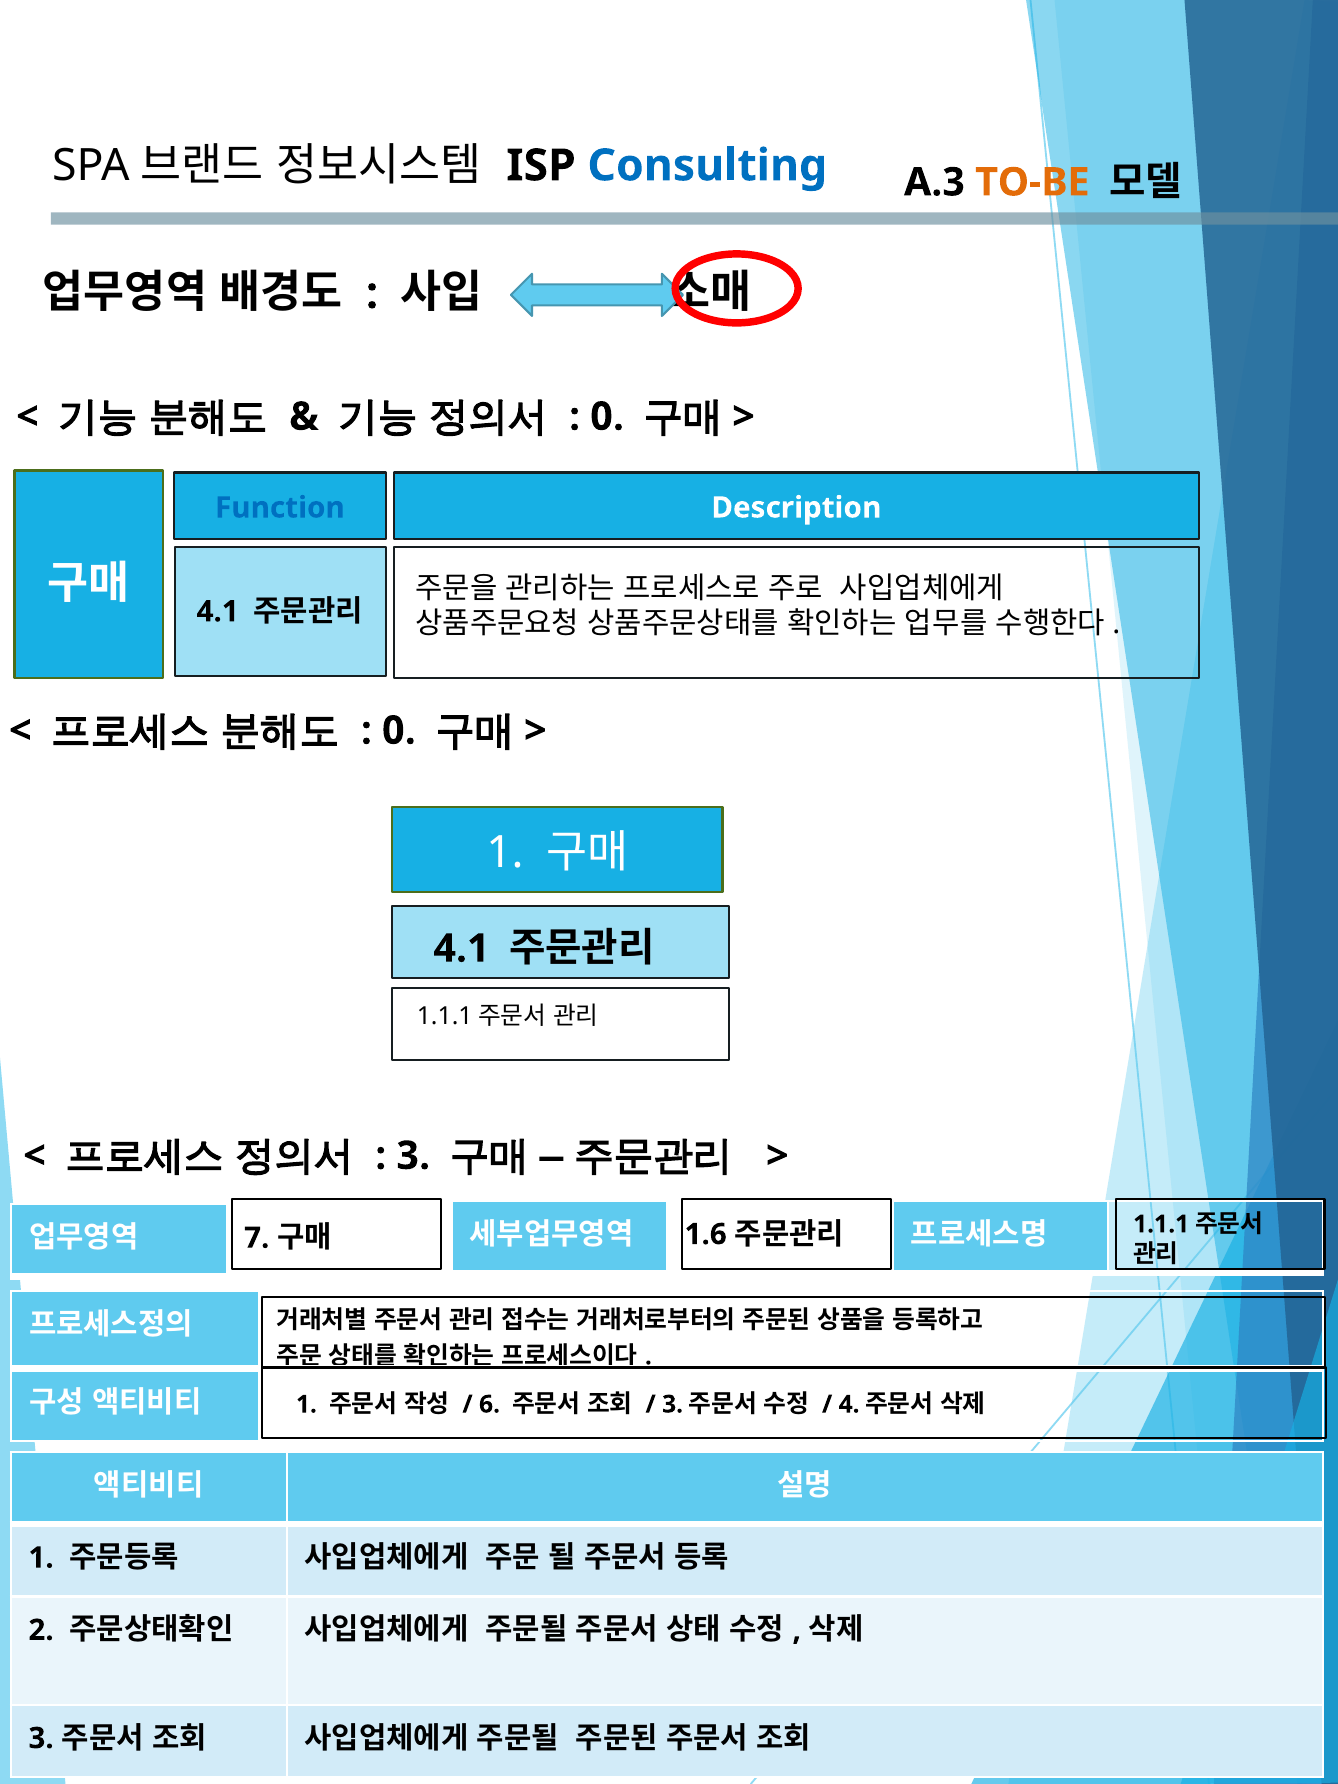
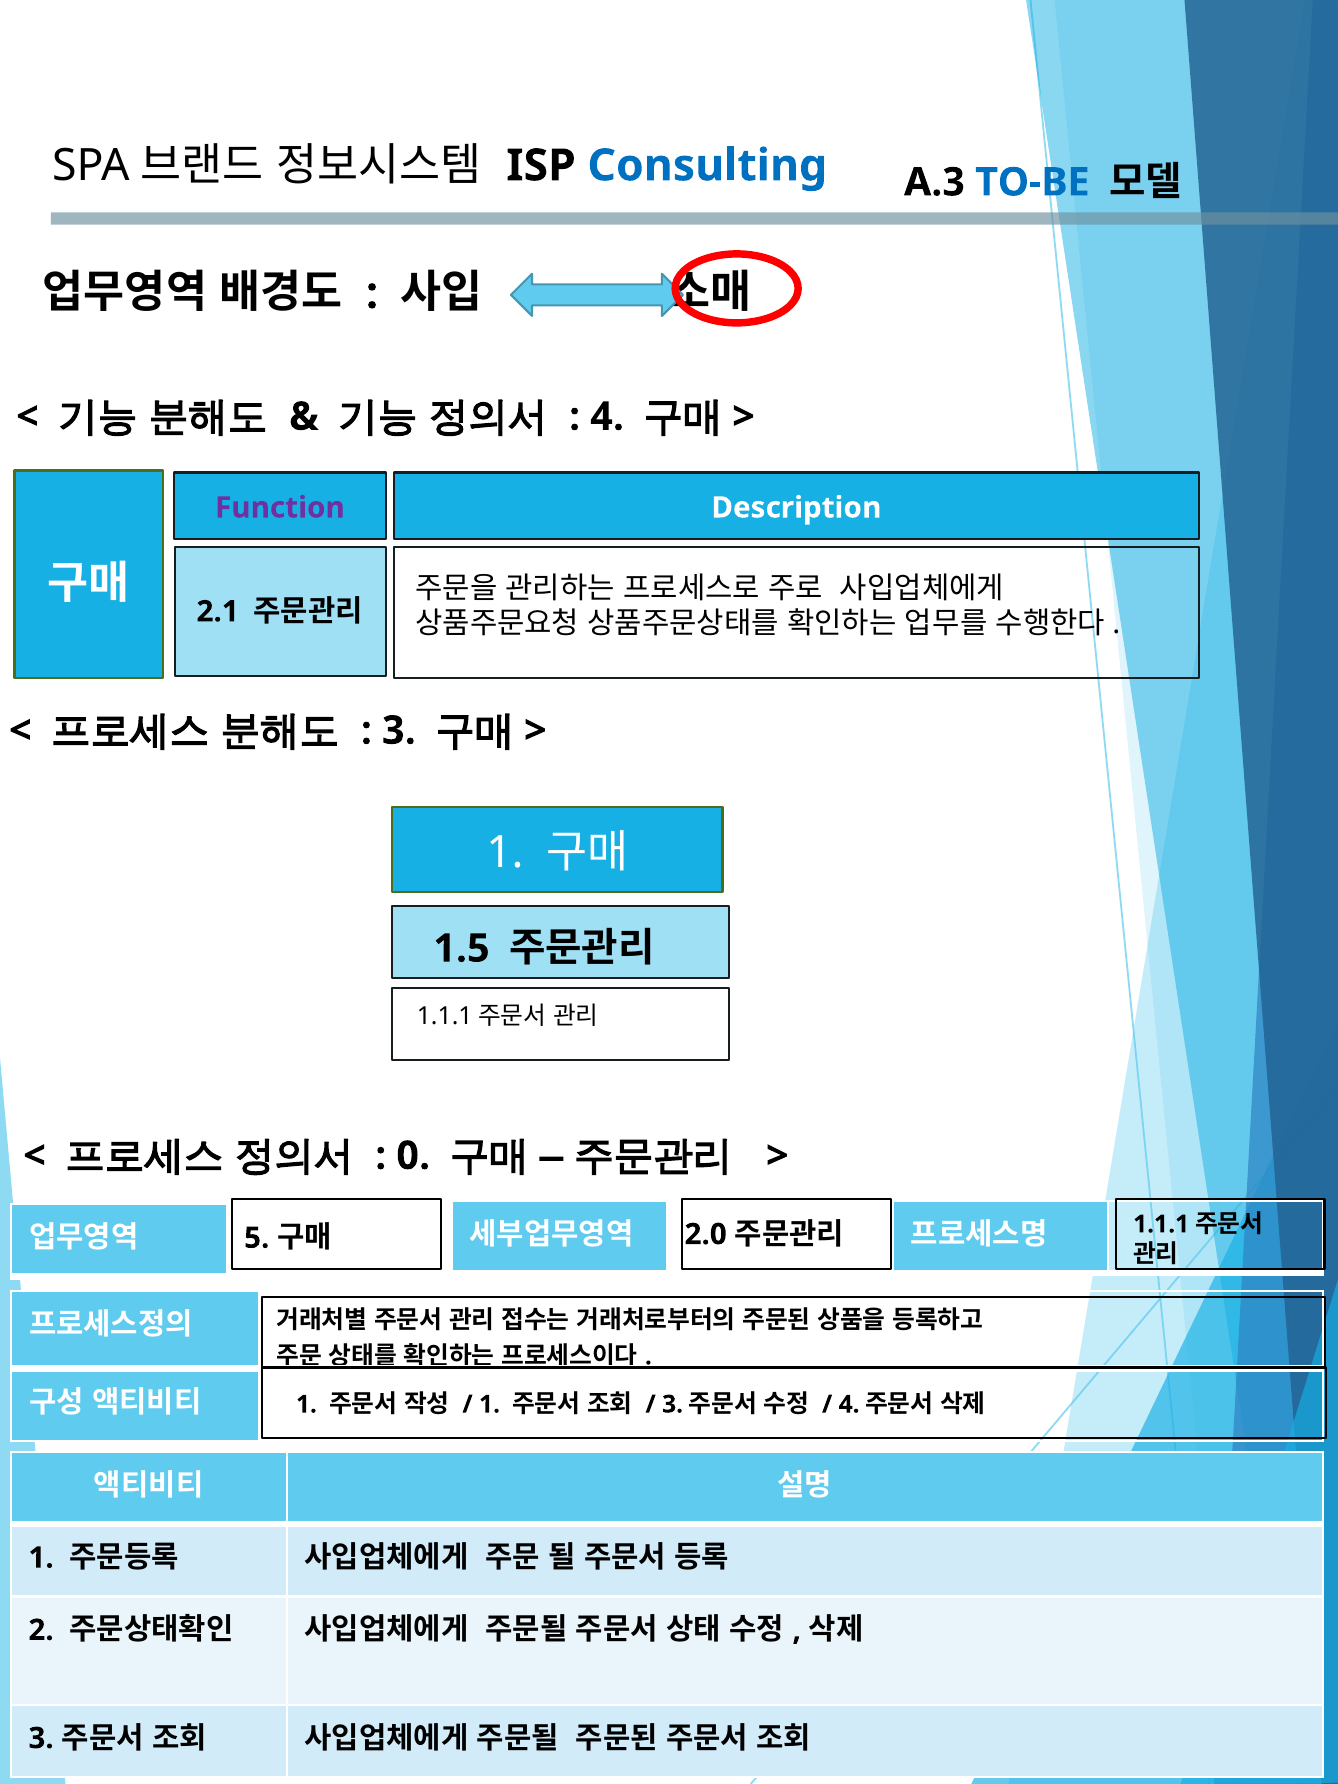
TO-BE colour: orange -> blue
0 at (607, 417): 0 -> 4
Function colour: blue -> purple
4.1 at (218, 612): 4.1 -> 2.1
0 at (399, 731): 0 -> 3
4.1 at (461, 949): 4.1 -> 1.5
3 at (413, 1156): 3 -> 0
7: 7 -> 5
1.6: 1.6 -> 2.0
6 at (490, 1404): 6 -> 1
